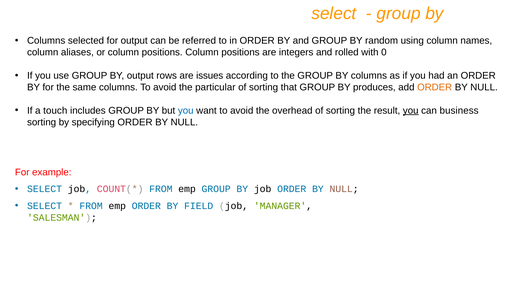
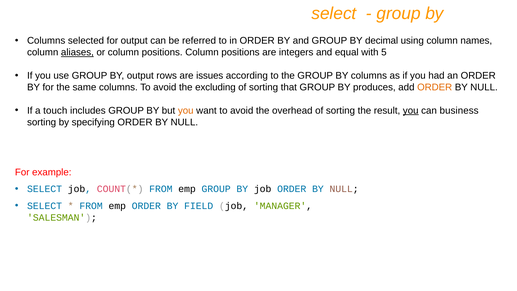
random: random -> decimal
aliases underline: none -> present
rolled: rolled -> equal
0: 0 -> 5
particular: particular -> excluding
you at (186, 110) colour: blue -> orange
